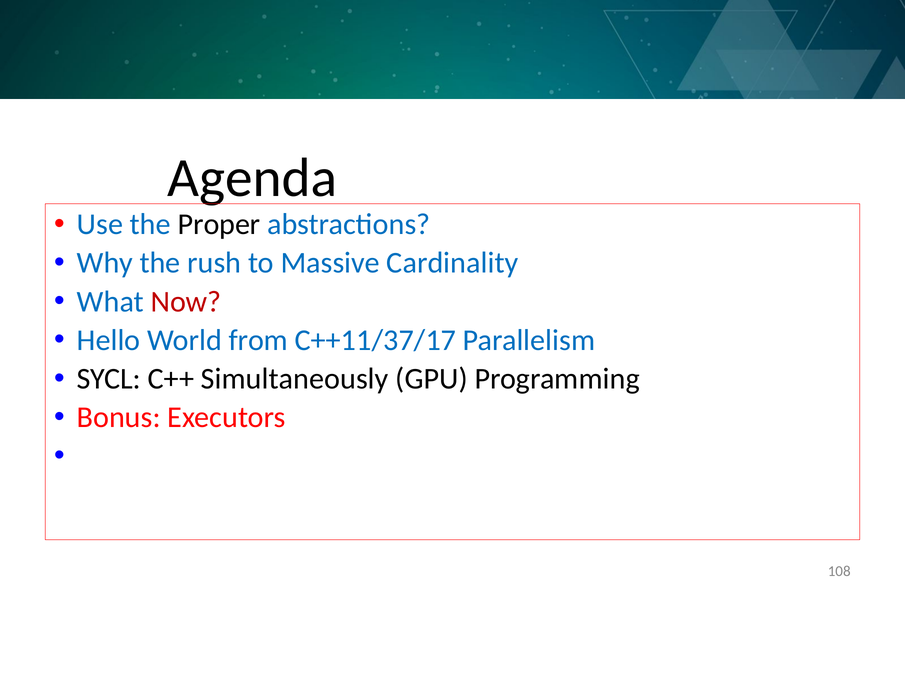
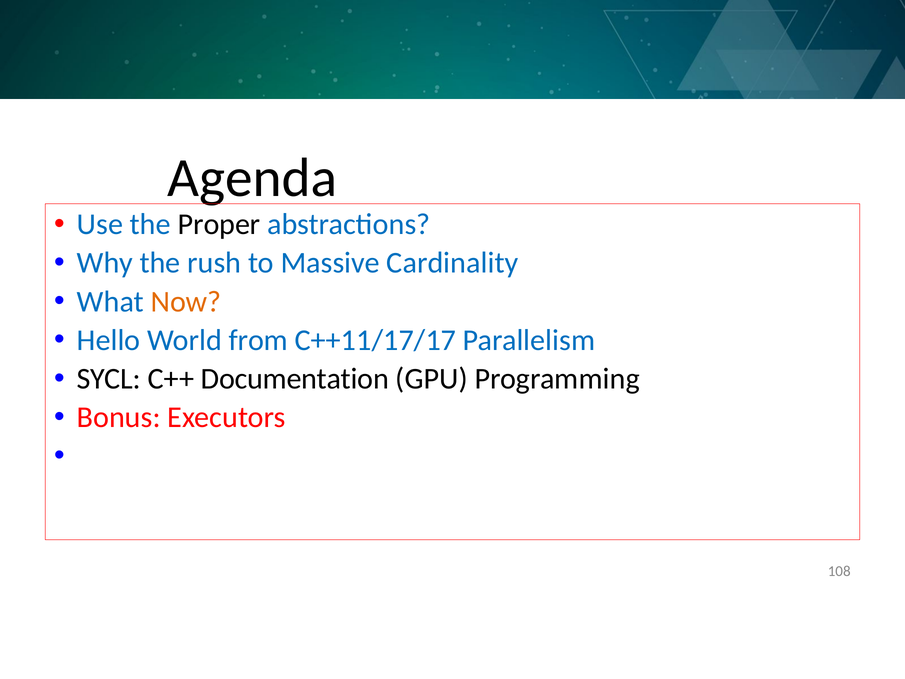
Now colour: red -> orange
C++11/37/17: C++11/37/17 -> C++11/17/17
Simultaneously: Simultaneously -> Documentation
